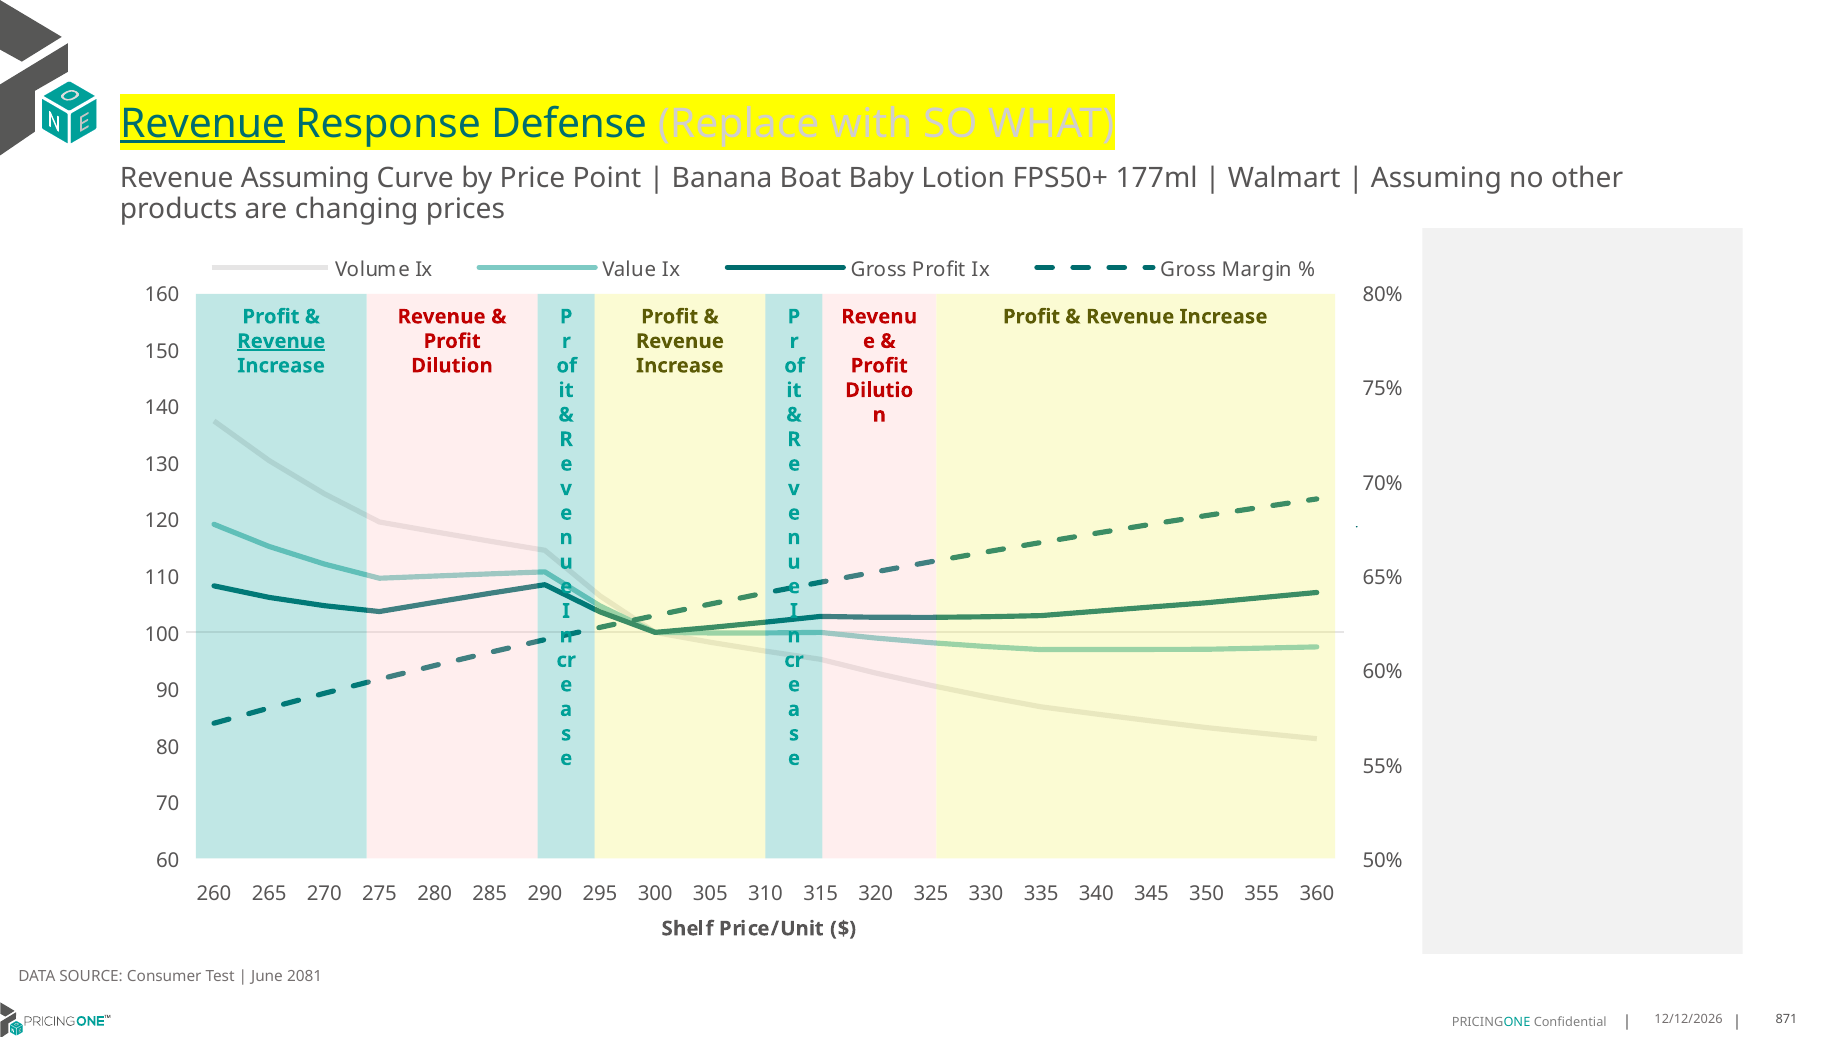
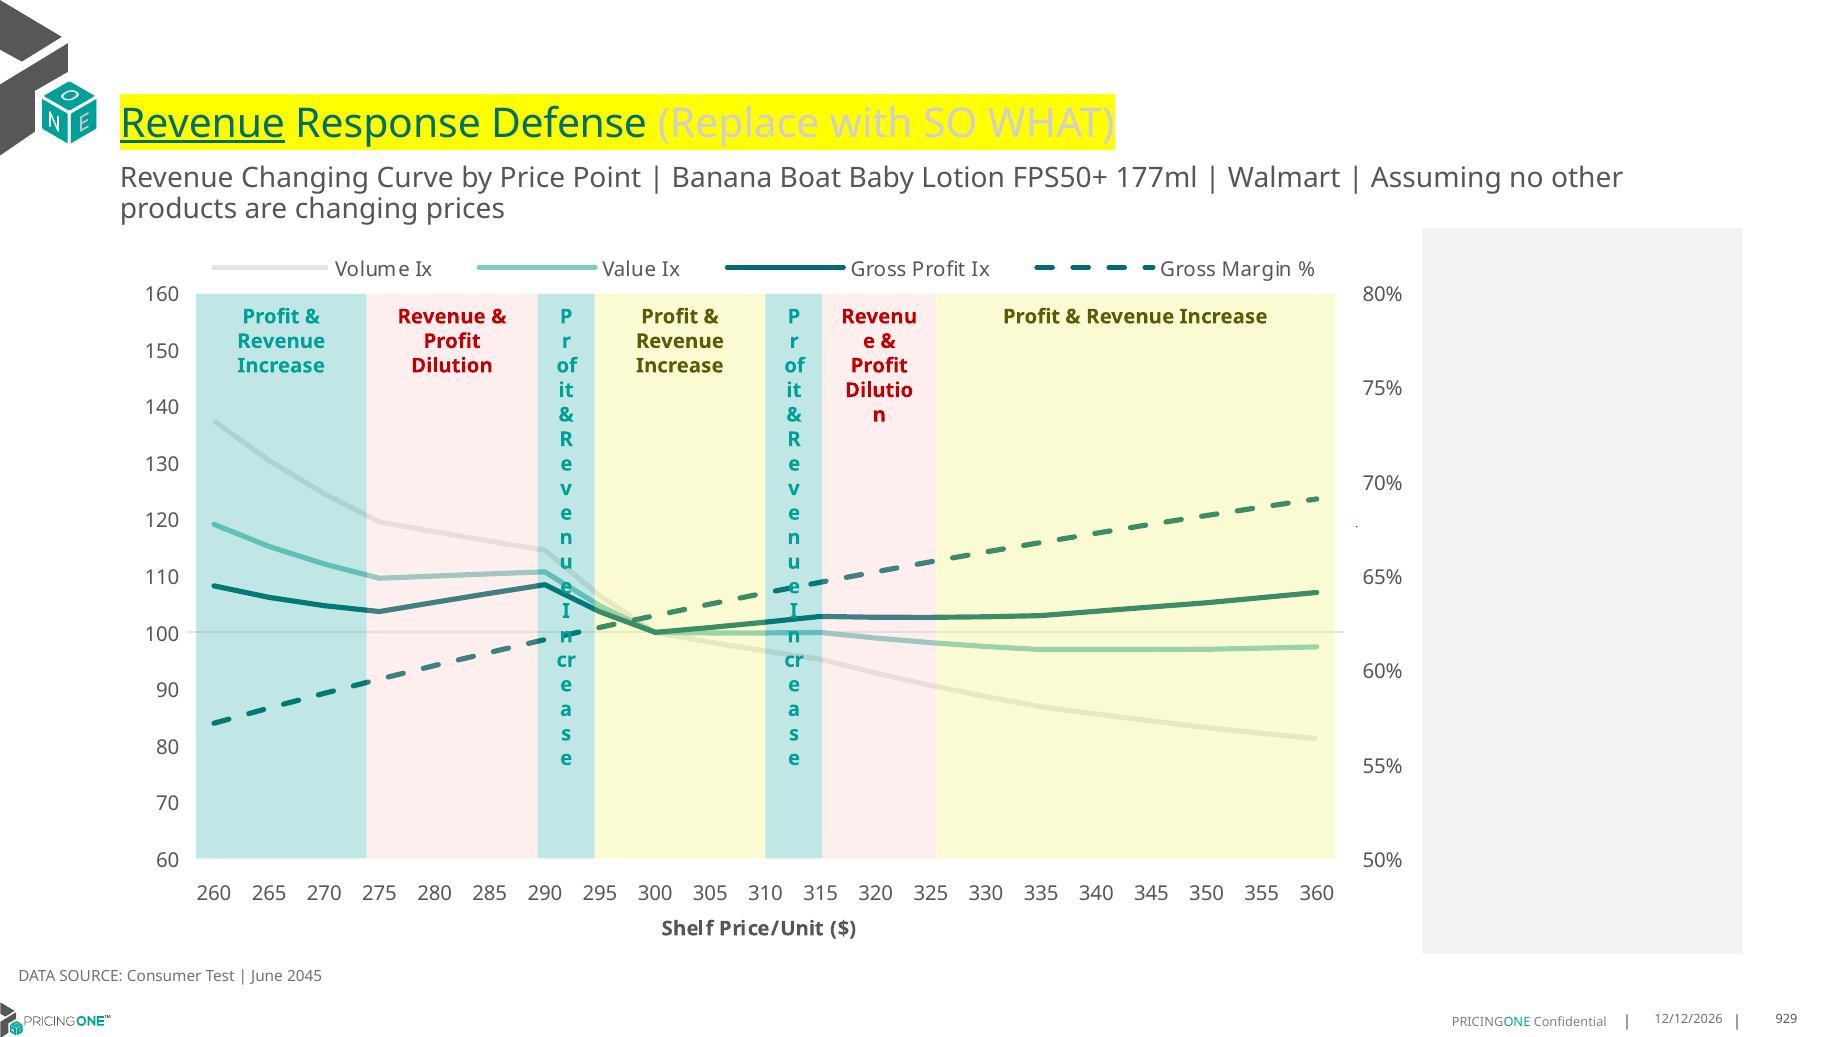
Revenue Assuming: Assuming -> Changing
Revenue at (281, 341) underline: present -> none
2081: 2081 -> 2045
871: 871 -> 929
